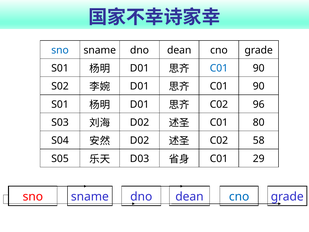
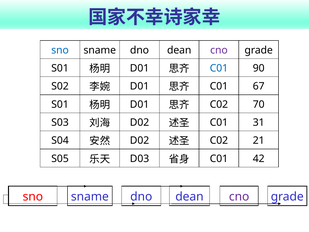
cno at (219, 50) colour: black -> purple
90 at (259, 86): 90 -> 67
96: 96 -> 70
80: 80 -> 31
58: 58 -> 21
29: 29 -> 42
cno at (239, 196) colour: blue -> purple
